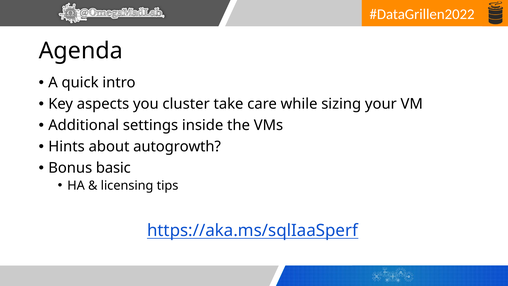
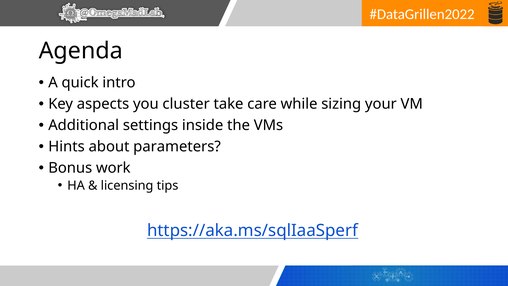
autogrowth: autogrowth -> parameters
basic: basic -> work
